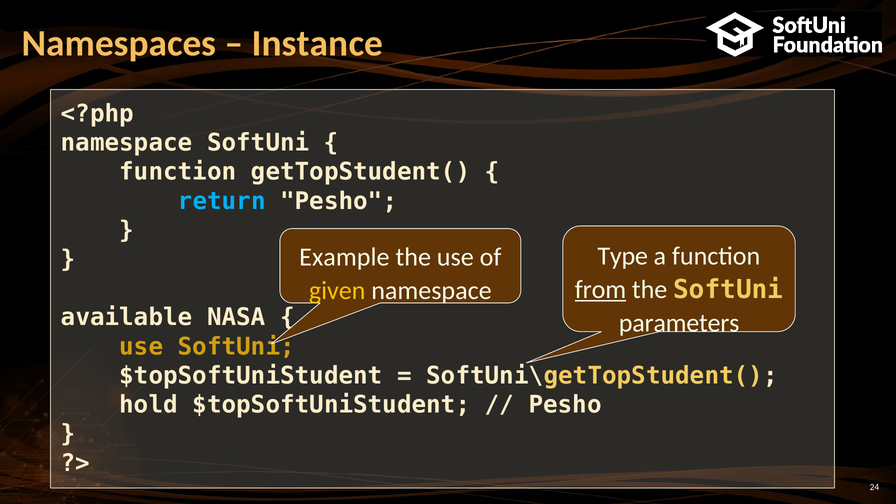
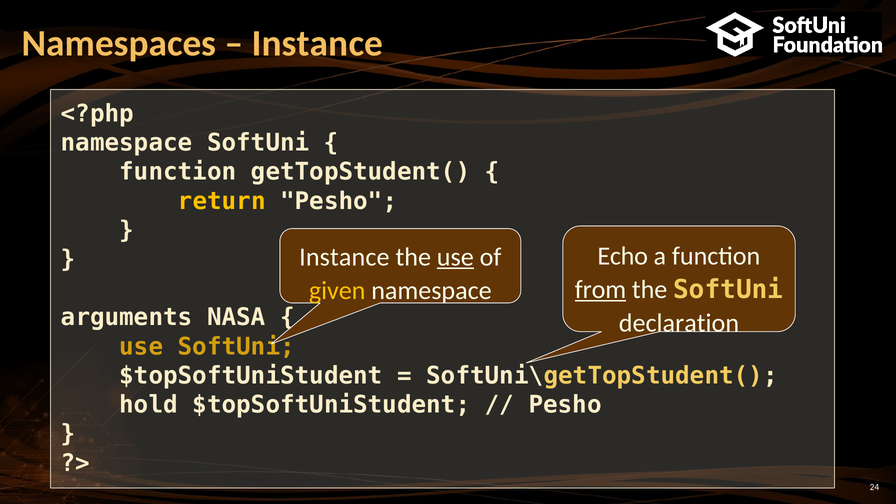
return colour: light blue -> yellow
Type: Type -> Echo
Example at (344, 257): Example -> Instance
use at (455, 257) underline: none -> present
available: available -> arguments
parameters: parameters -> declaration
